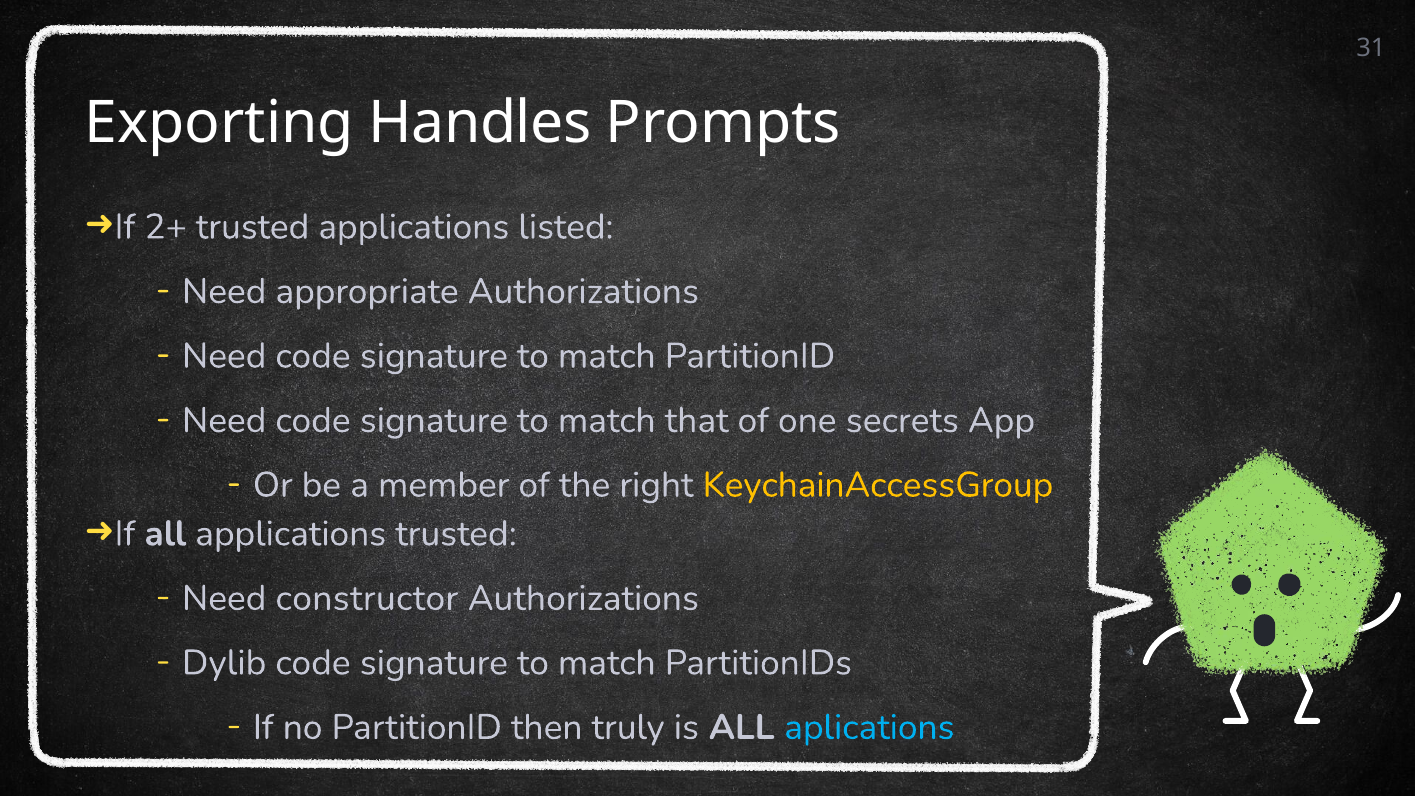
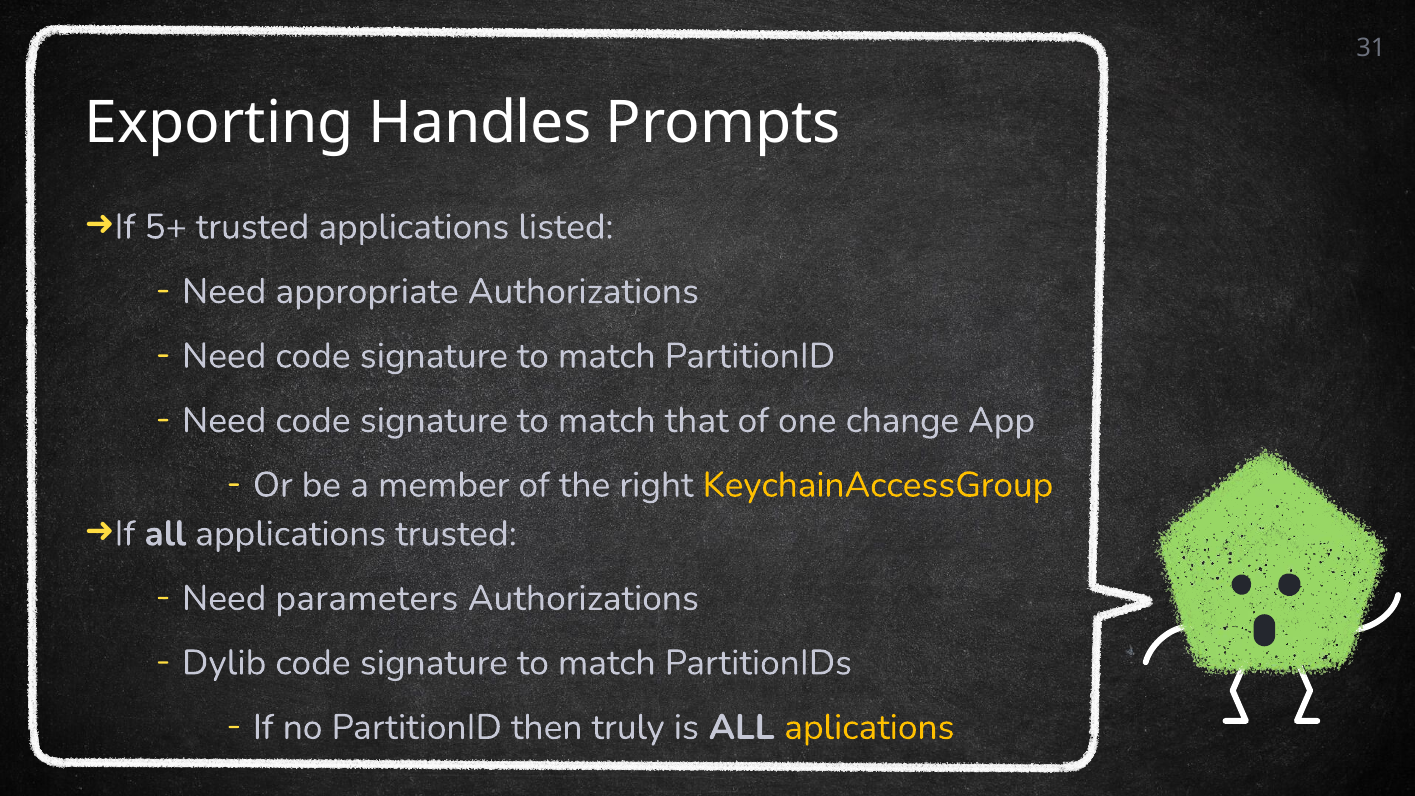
2+: 2+ -> 5+
secrets: secrets -> change
constructor: constructor -> parameters
aplications colour: light blue -> yellow
